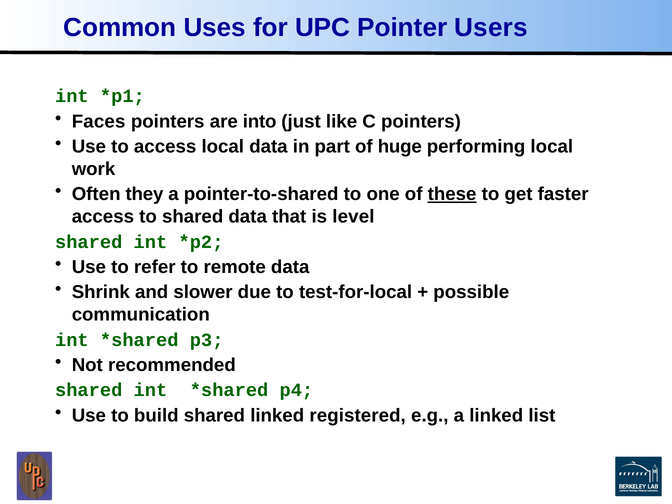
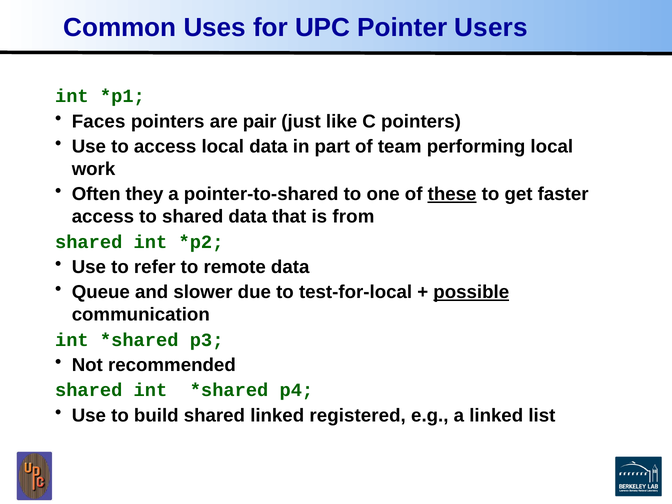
into: into -> pair
huge: huge -> team
level: level -> from
Shrink: Shrink -> Queue
possible underline: none -> present
